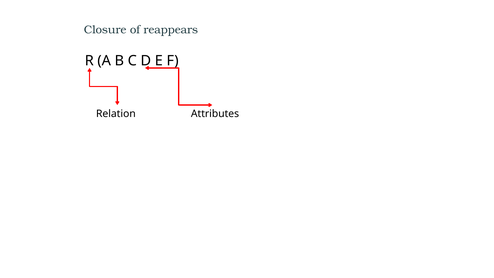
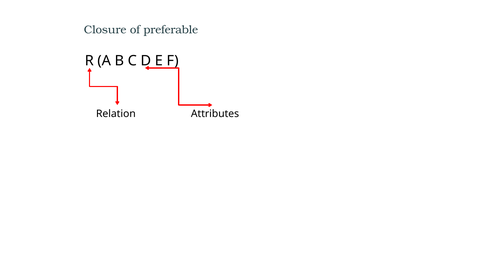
reappears: reappears -> preferable
